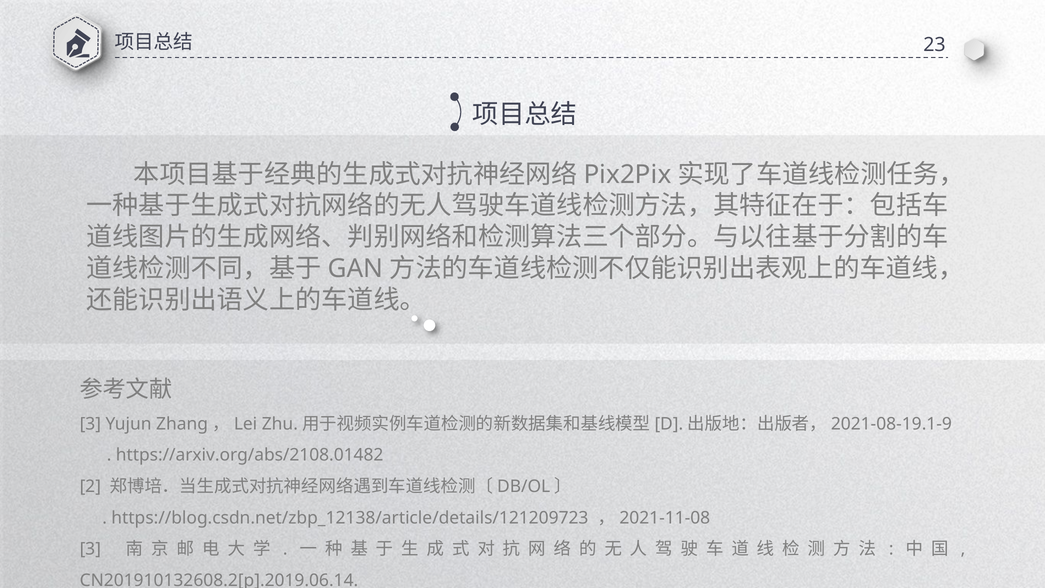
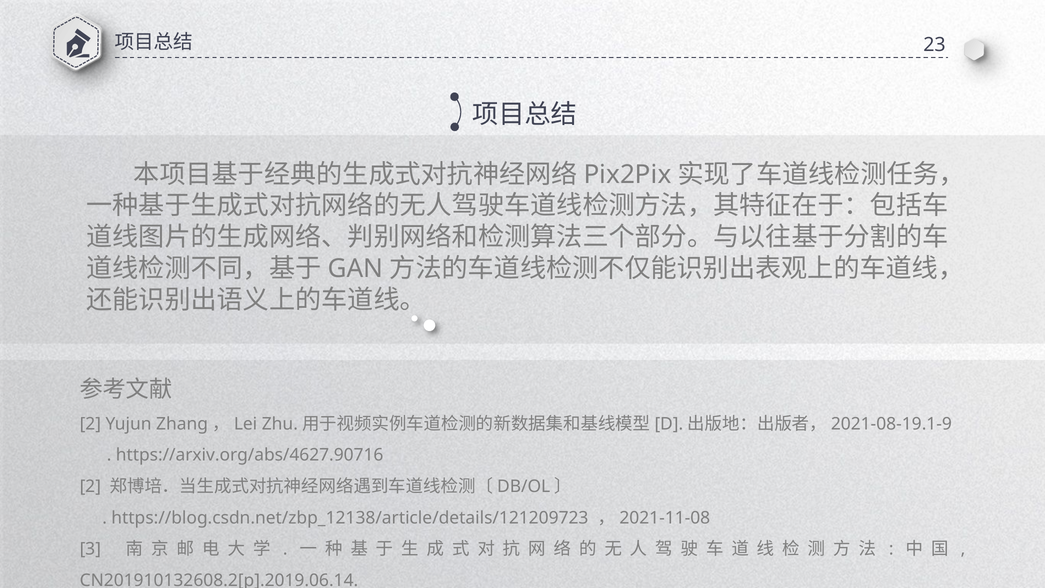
3 at (90, 424): 3 -> 2
https://arxiv.org/abs/2108.01482: https://arxiv.org/abs/2108.01482 -> https://arxiv.org/abs/4627.90716
